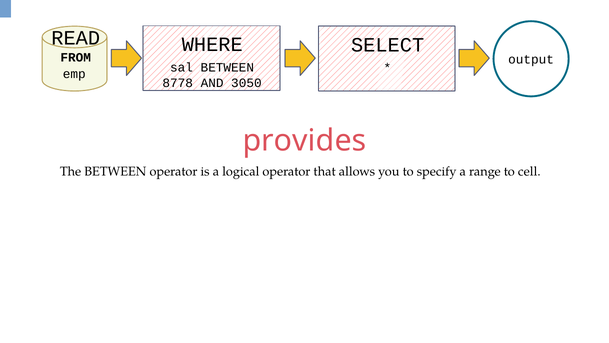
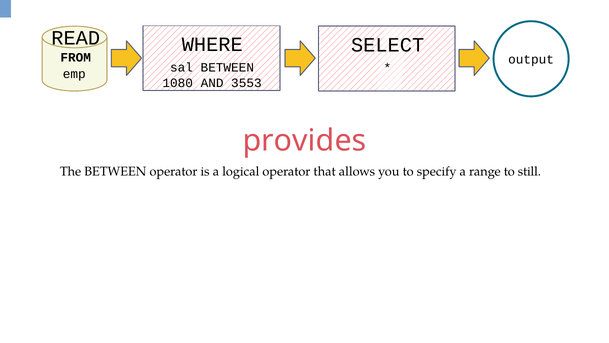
8778: 8778 -> 1080
3050: 3050 -> 3553
cell: cell -> still
